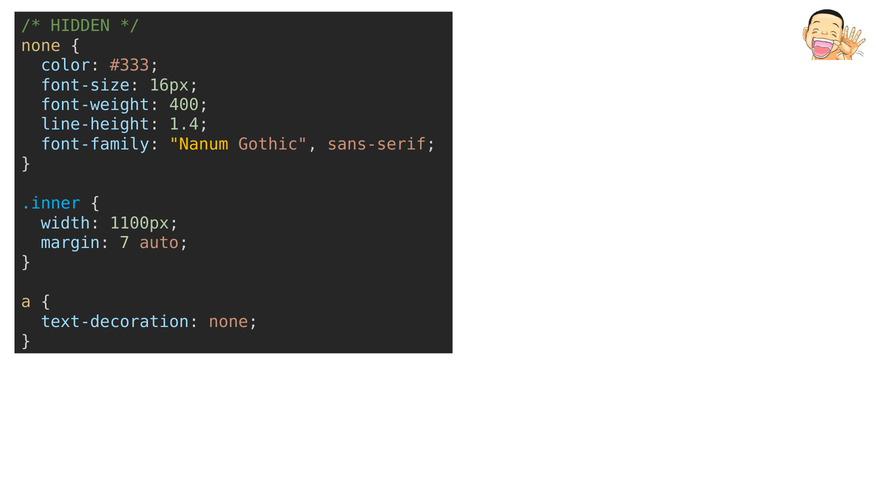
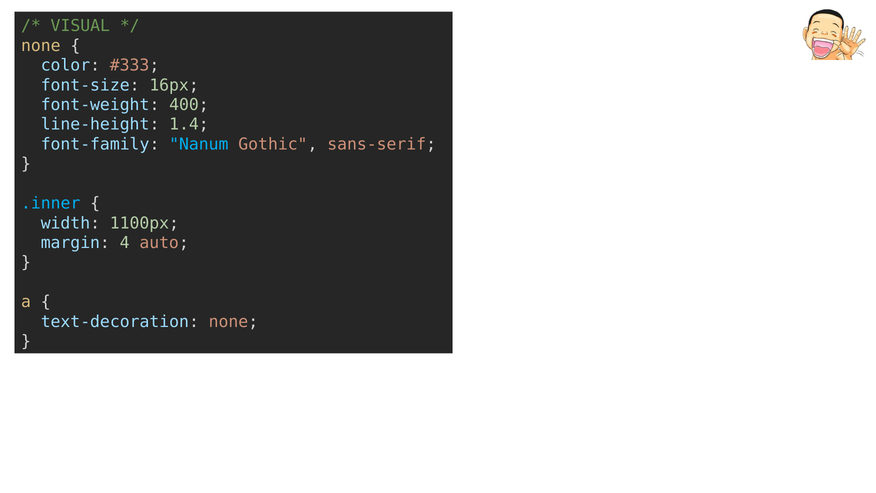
HIDDEN: HIDDEN -> VISUAL
Nanum colour: yellow -> light blue
7: 7 -> 4
